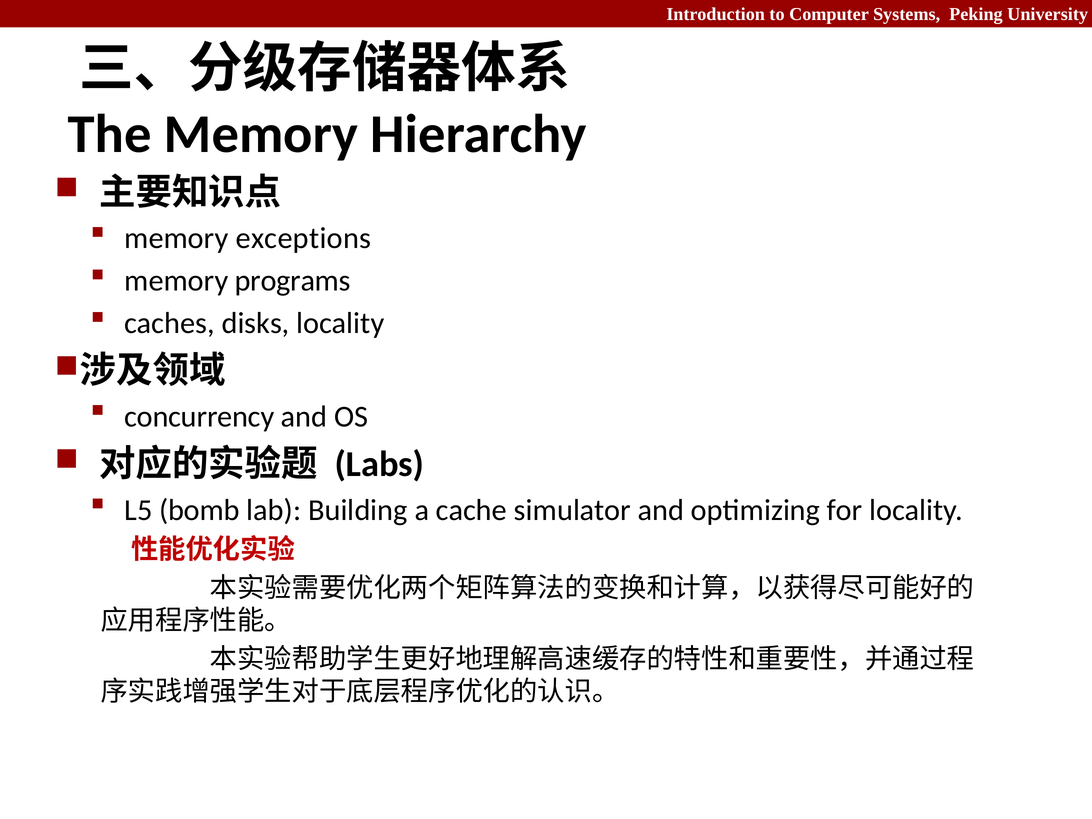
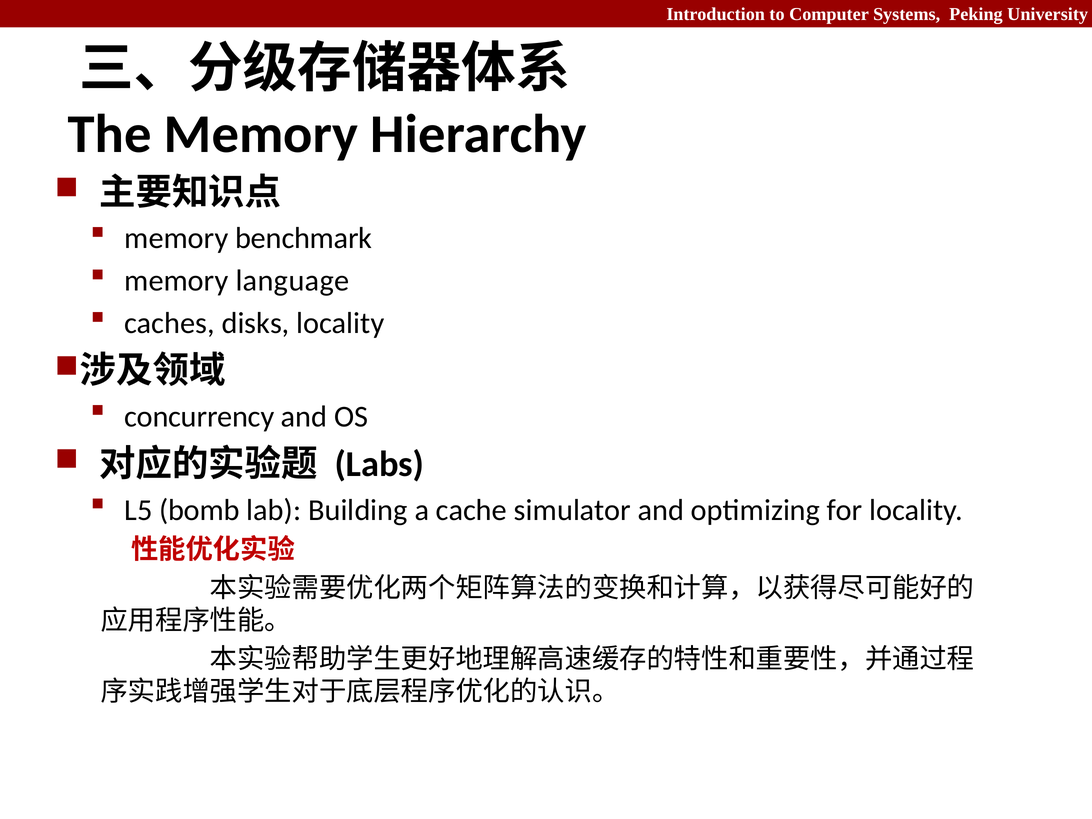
exceptions: exceptions -> benchmark
programs: programs -> language
